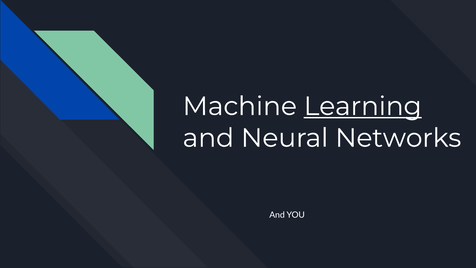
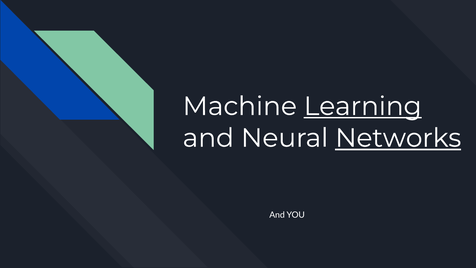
Networks underline: none -> present
